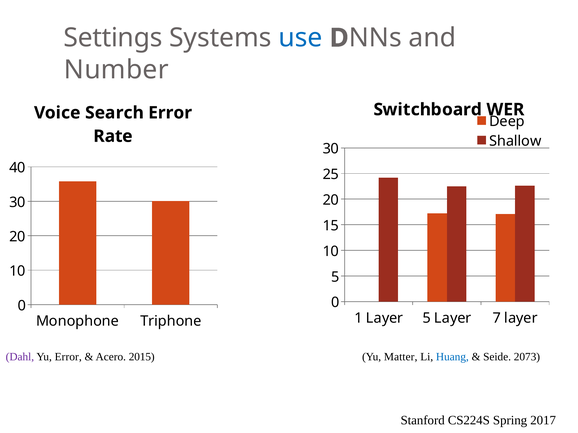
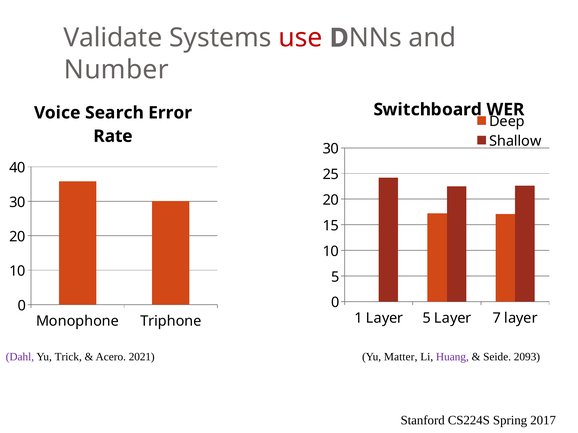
Settings: Settings -> Validate
use colour: blue -> red
Yu Error: Error -> Trick
2015: 2015 -> 2021
Huang colour: blue -> purple
2073: 2073 -> 2093
